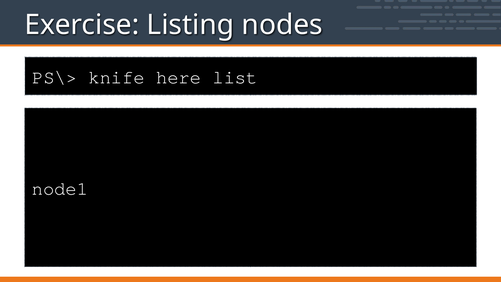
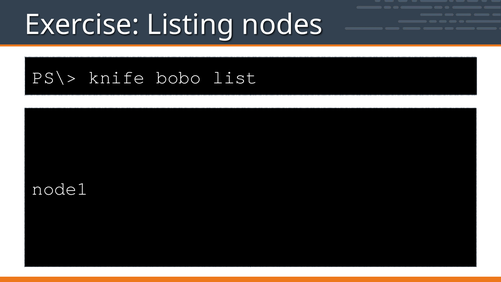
here: here -> bobo
